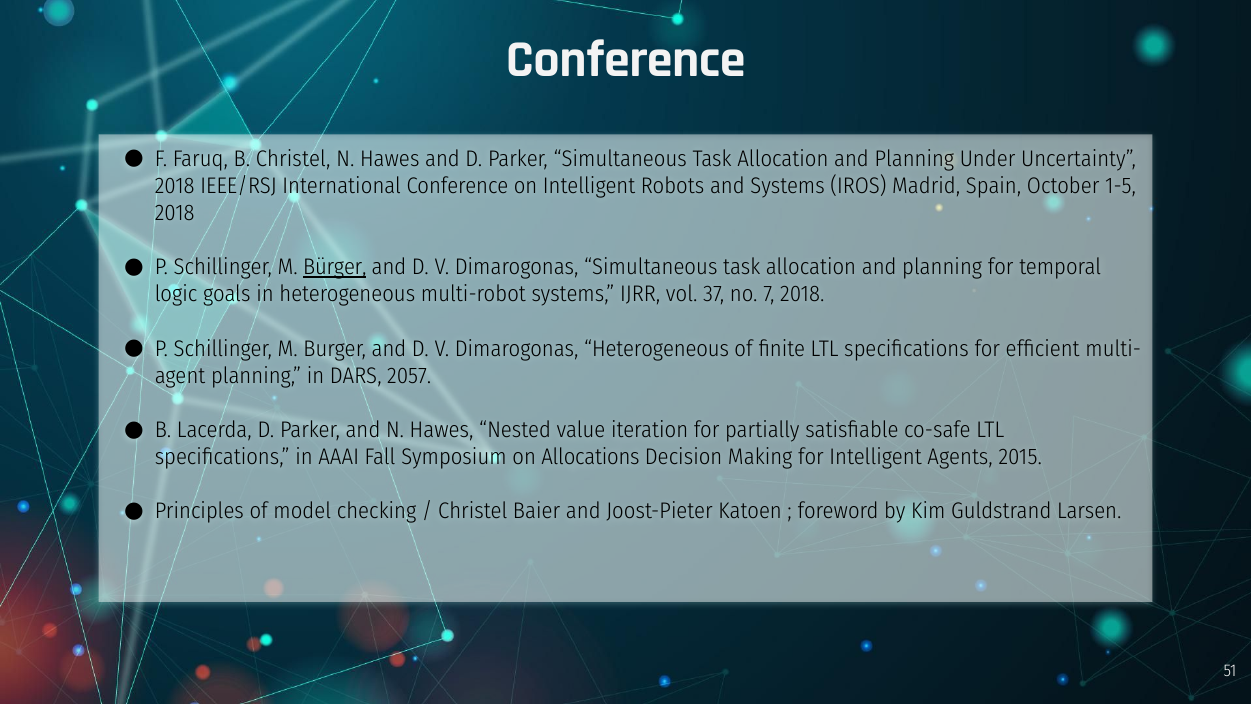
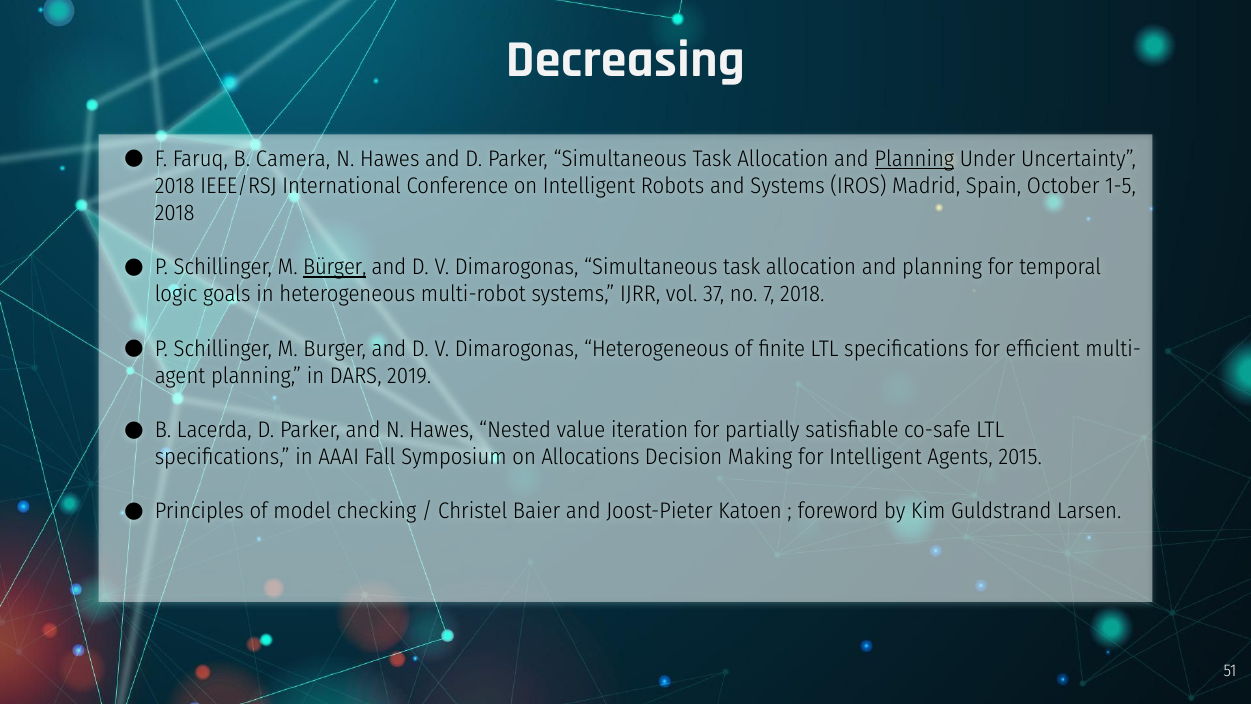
Conference at (626, 59): Conference -> Decreasing
B Christel: Christel -> Camera
Planning at (914, 159) underline: none -> present
2057: 2057 -> 2019
